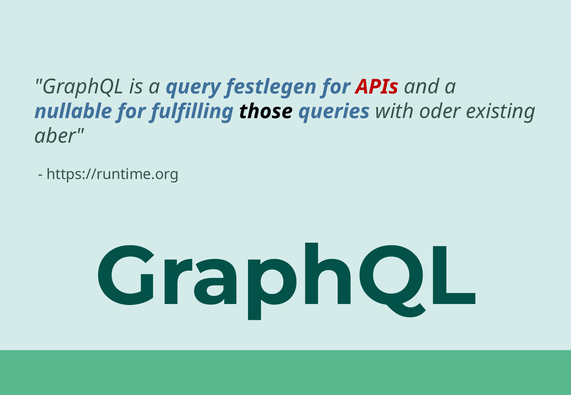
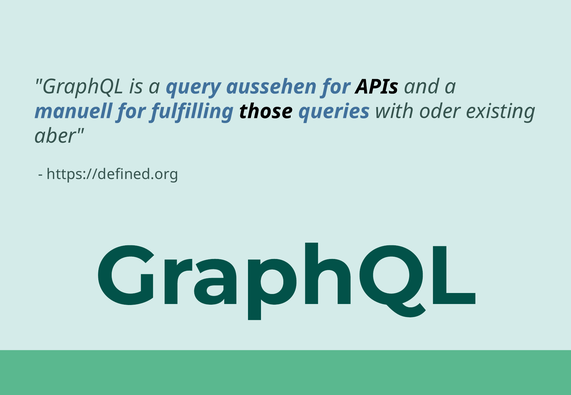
festlegen: festlegen -> aussehen
APIs colour: red -> black
nullable: nullable -> manuell
https://runtime.org: https://runtime.org -> https://defined.org
